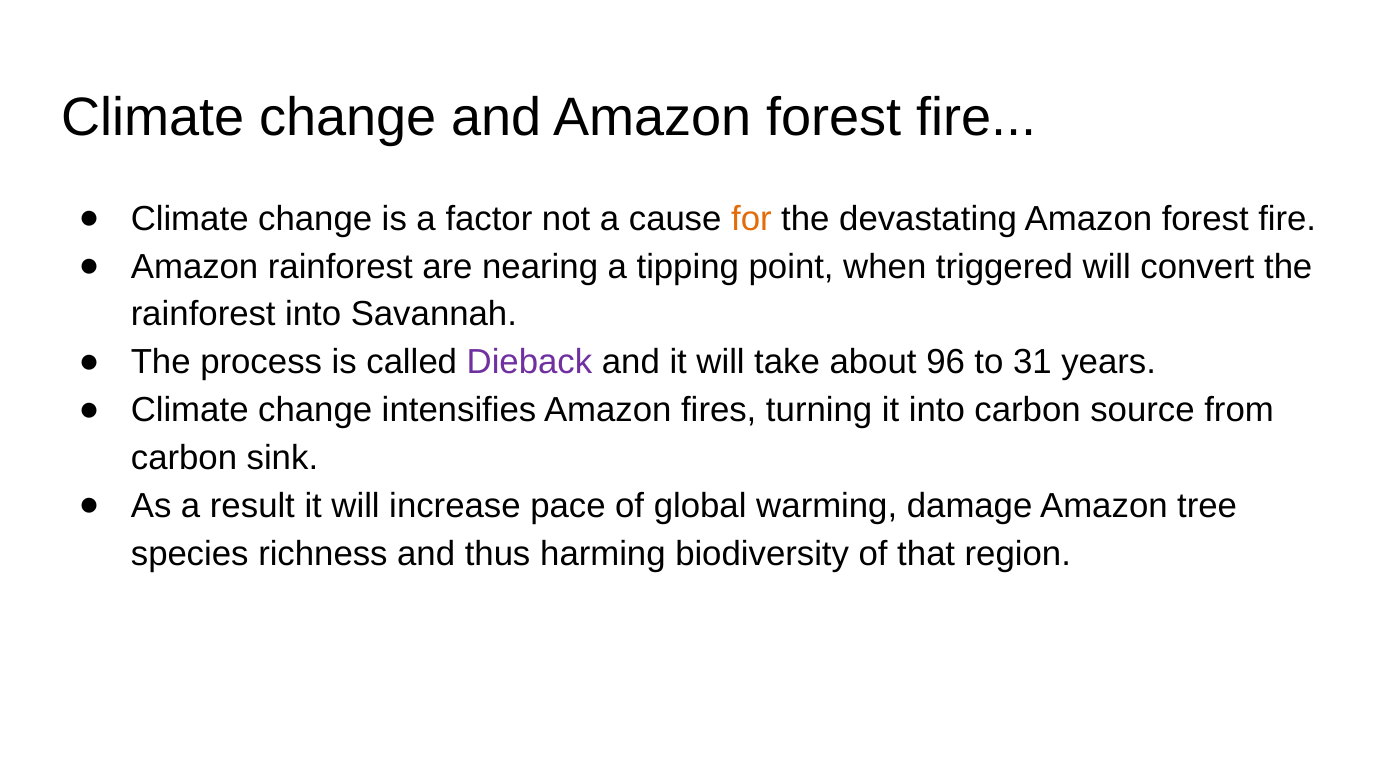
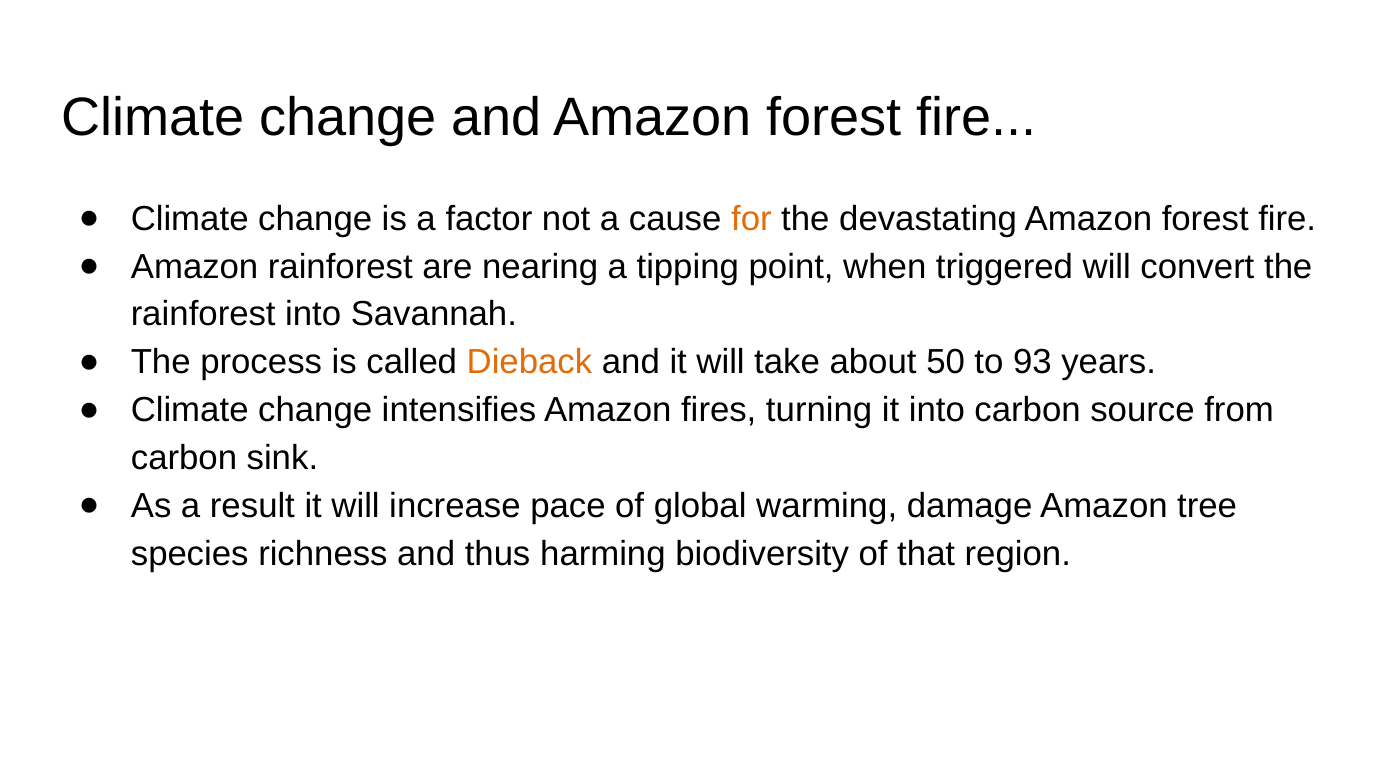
Dieback colour: purple -> orange
96: 96 -> 50
31: 31 -> 93
